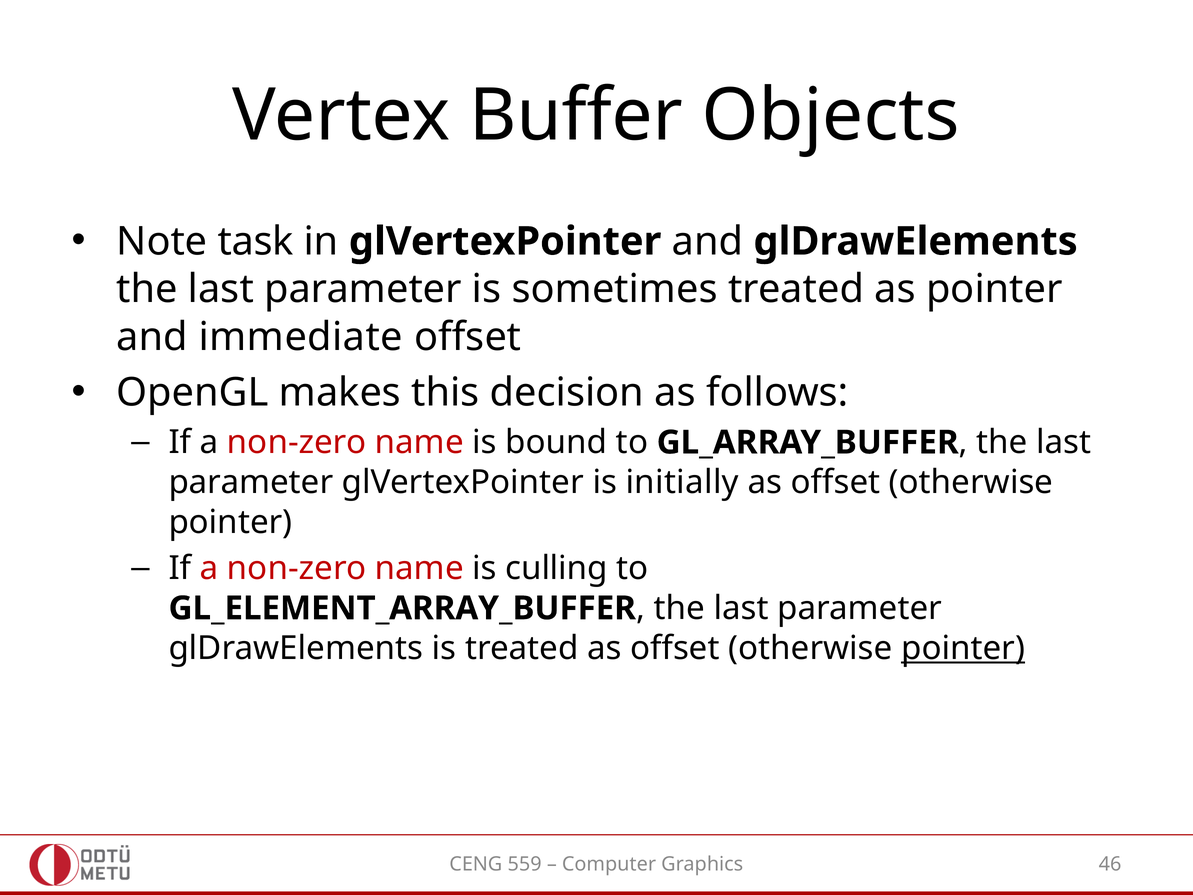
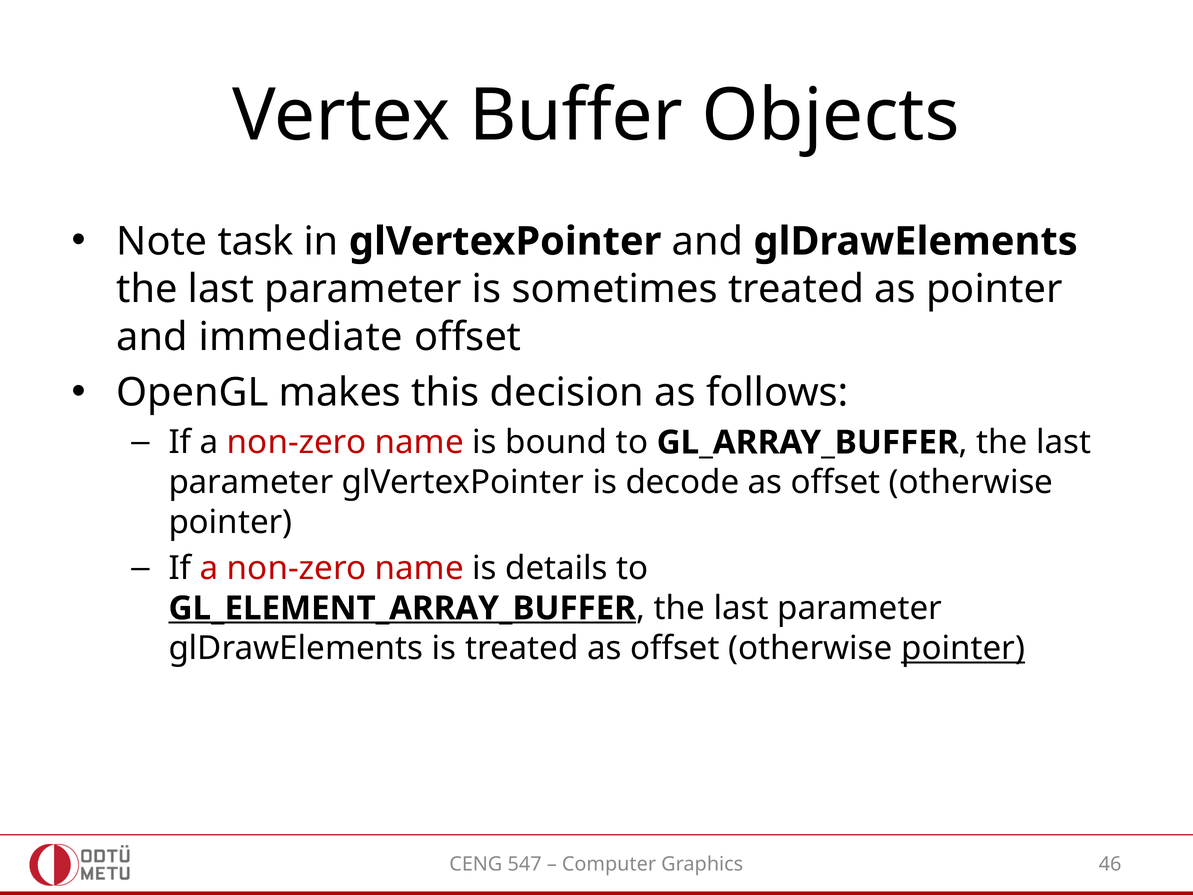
initially: initially -> decode
culling: culling -> details
GL_ELEMENT_ARRAY_BUFFER underline: none -> present
559: 559 -> 547
